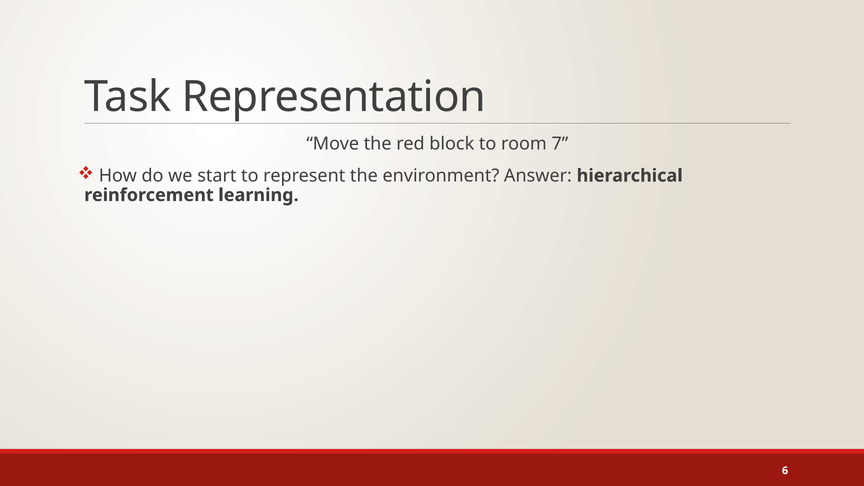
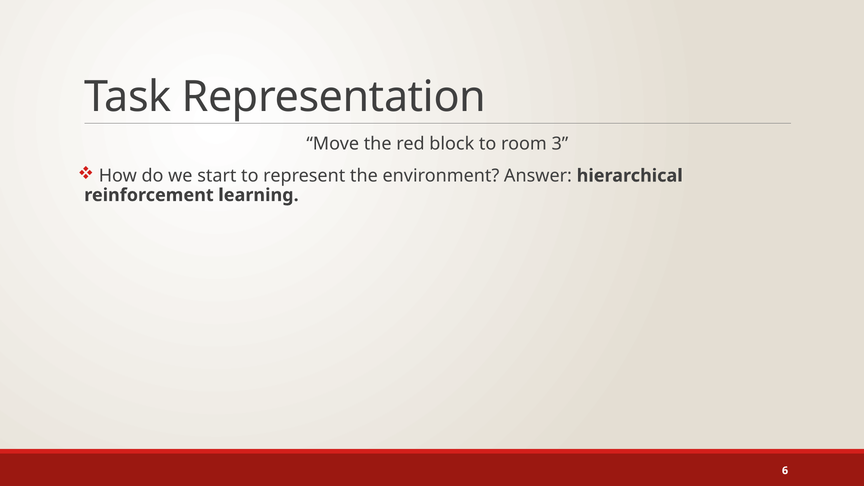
7: 7 -> 3
